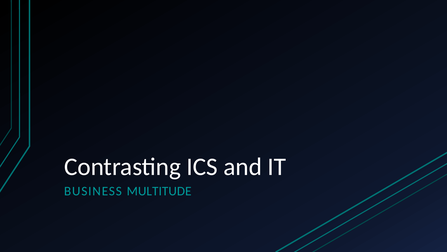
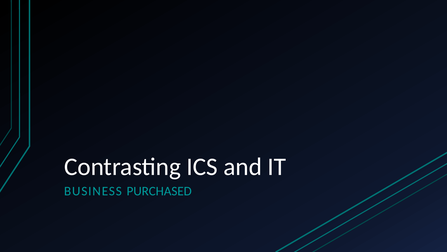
MULTITUDE: MULTITUDE -> PURCHASED
